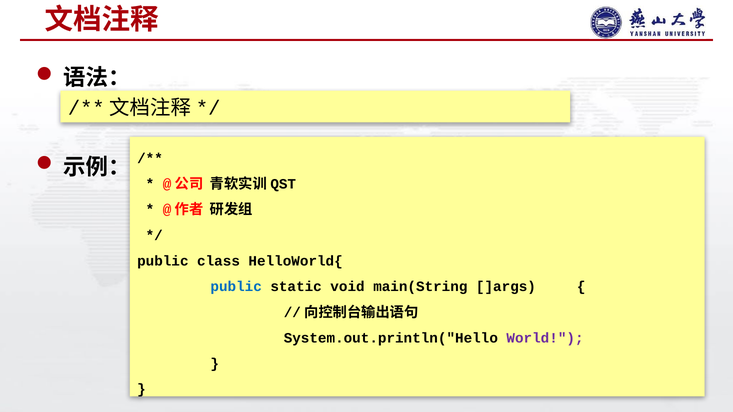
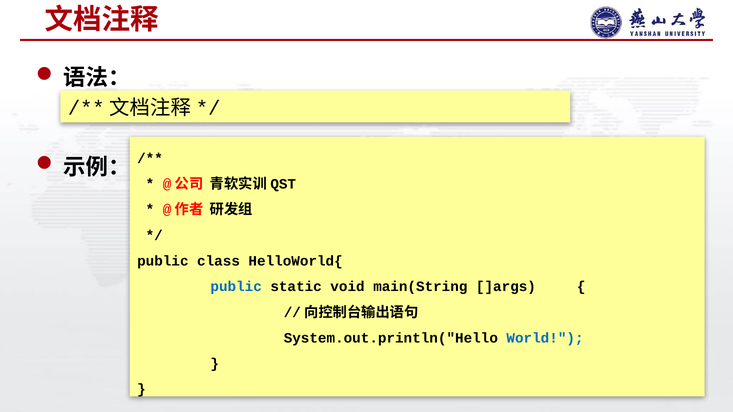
World colour: purple -> blue
